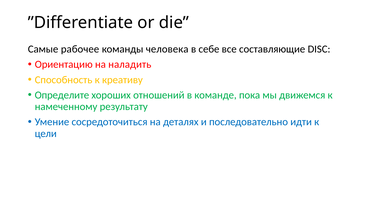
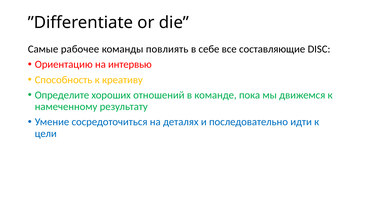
человека: человека -> повлиять
наладить: наладить -> интервью
